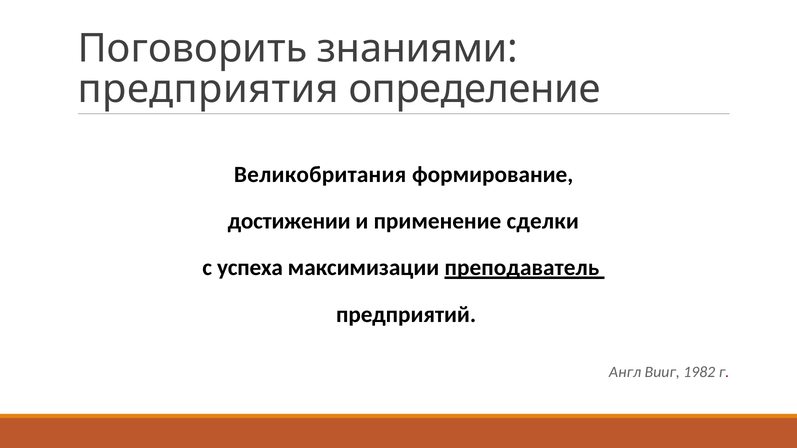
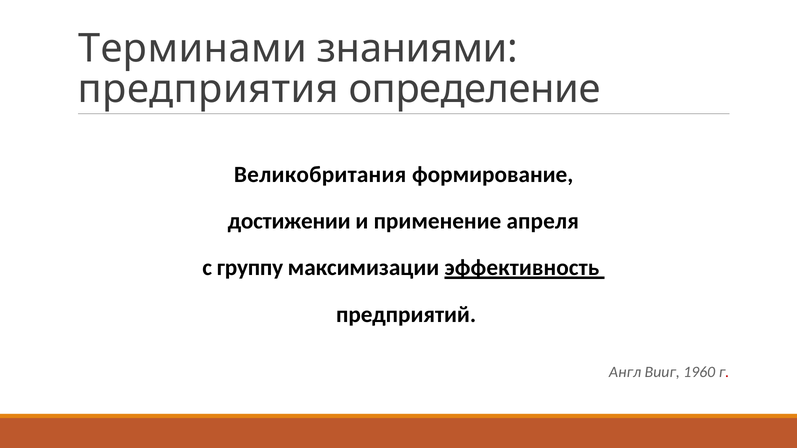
Поговорить: Поговорить -> Терминами
сделки: сделки -> апреля
успеха: успеха -> группу
преподаватель: преподаватель -> эффективность
1982: 1982 -> 1960
